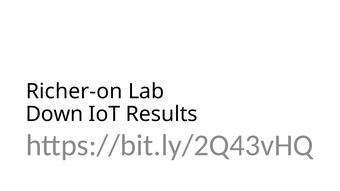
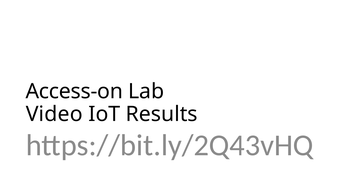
Richer-on: Richer-on -> Access-on
Down: Down -> Video
